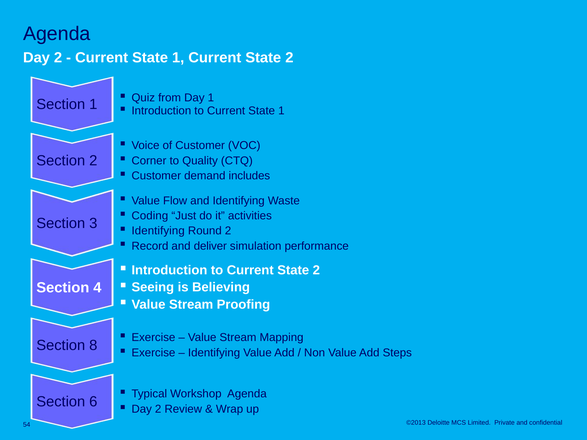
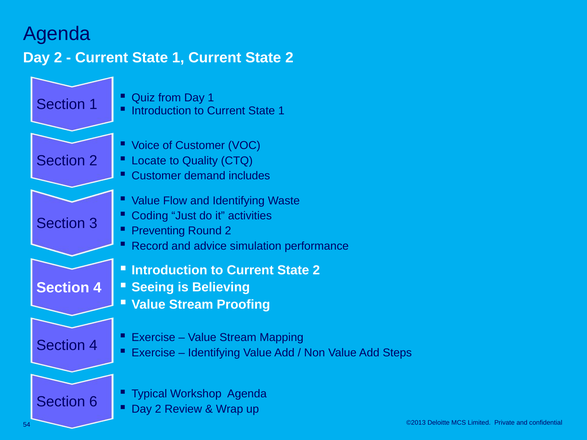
Corner: Corner -> Locate
Identifying at (158, 231): Identifying -> Preventing
deliver: deliver -> advice
8 at (93, 346): 8 -> 4
